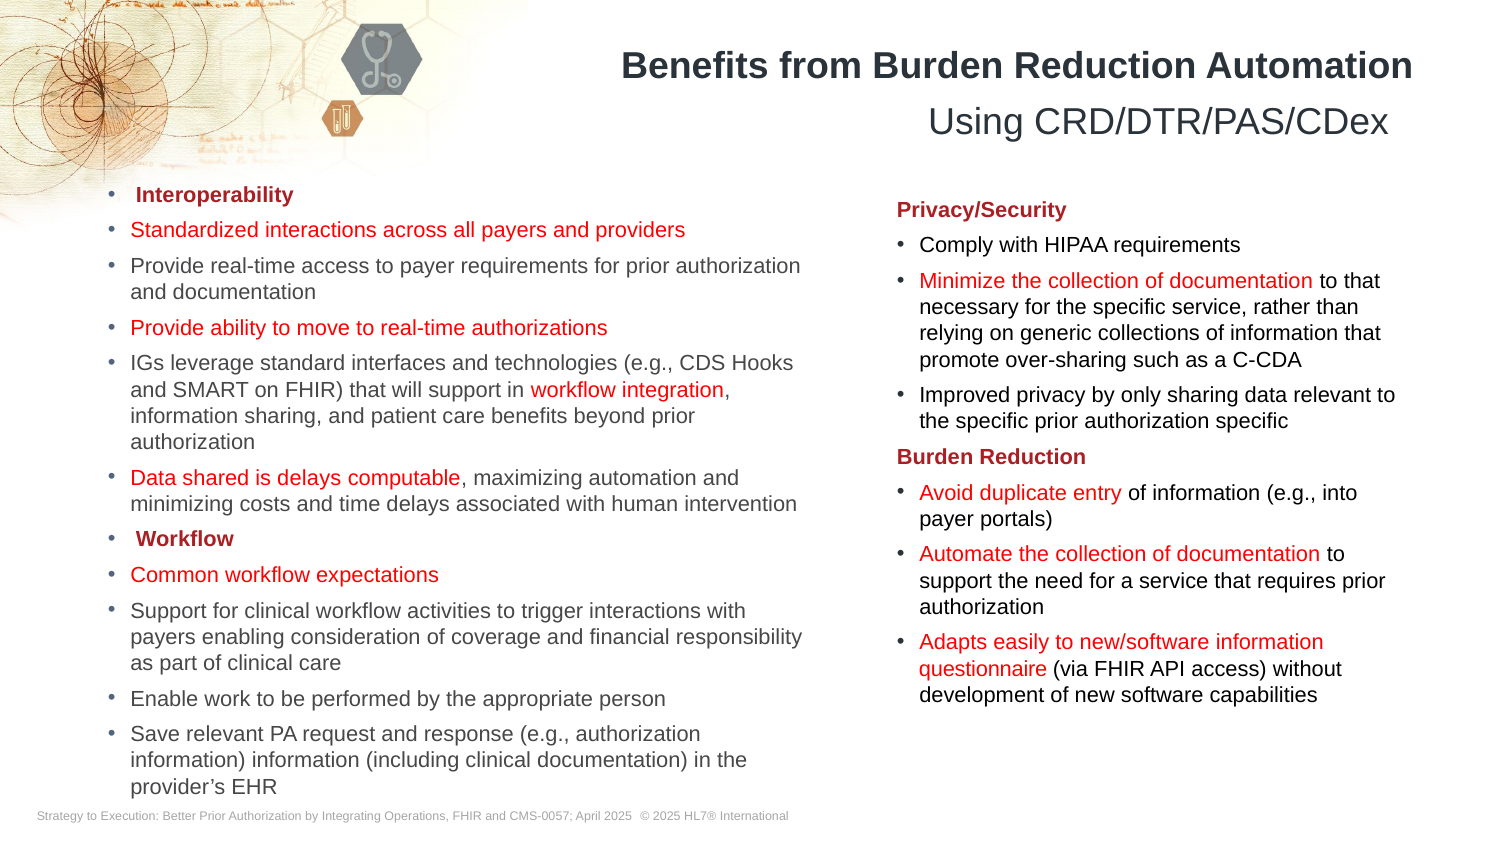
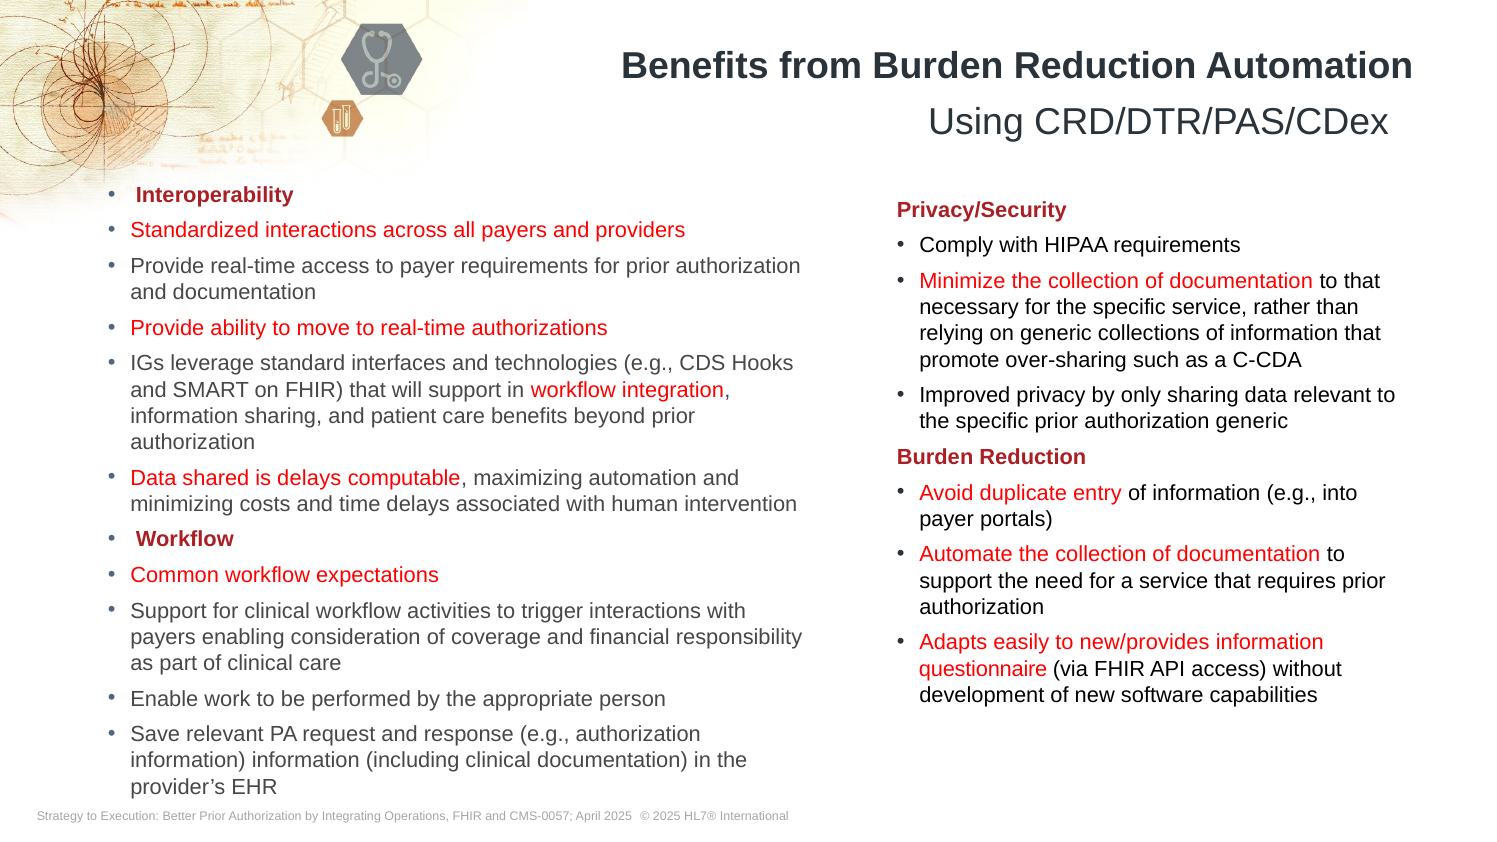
authorization specific: specific -> generic
new/software: new/software -> new/provides
